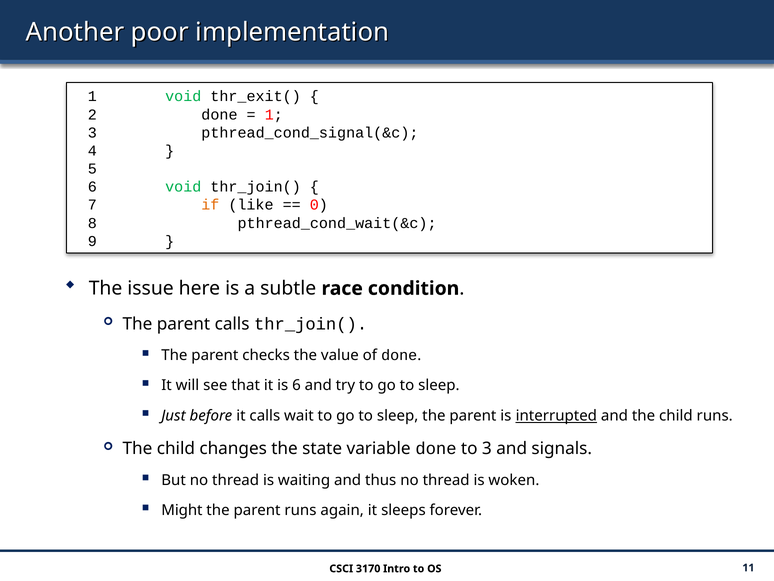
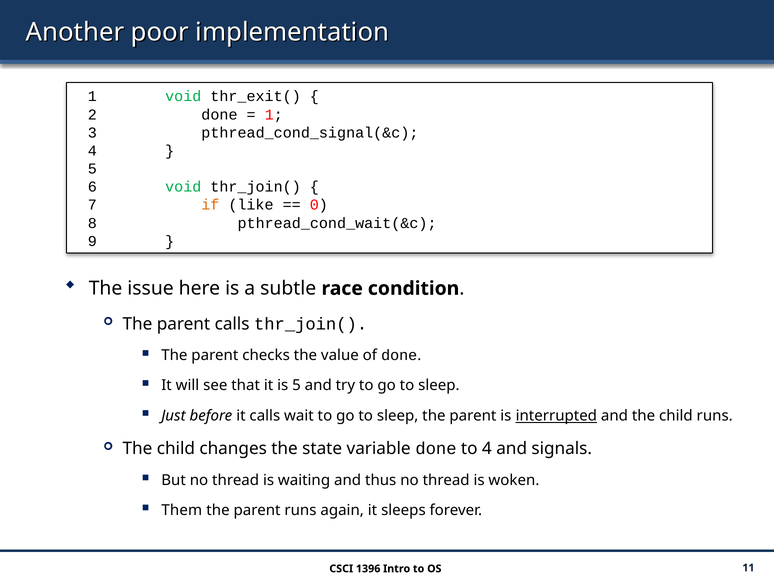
is 6: 6 -> 5
to 3: 3 -> 4
Might: Might -> Them
3170: 3170 -> 1396
